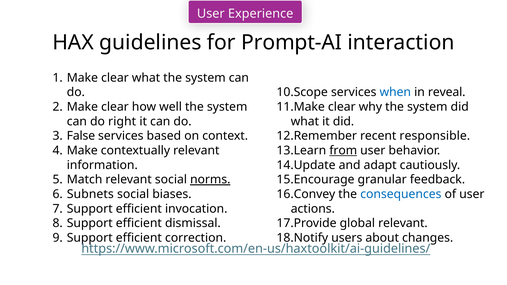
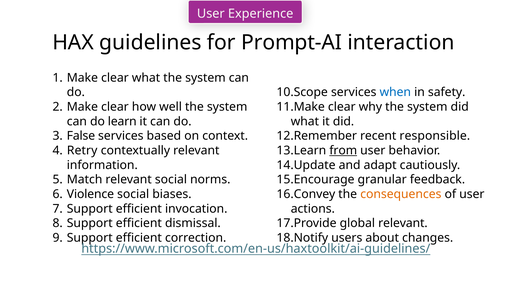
reveal: reveal -> safety
right: right -> learn
Make at (82, 151): Make -> Retry
norms underline: present -> none
Subnets: Subnets -> Violence
consequences colour: blue -> orange
